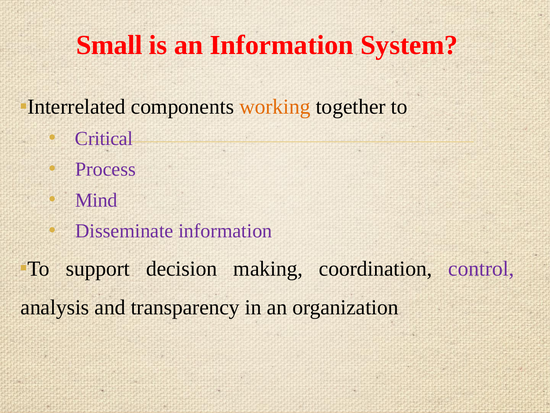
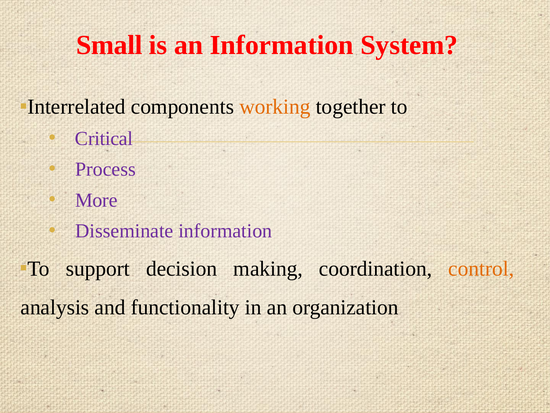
Mind: Mind -> More
control colour: purple -> orange
transparency: transparency -> functionality
